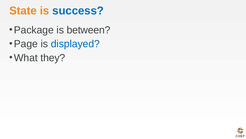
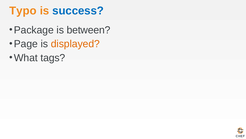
State: State -> Typo
displayed colour: blue -> orange
they: they -> tags
